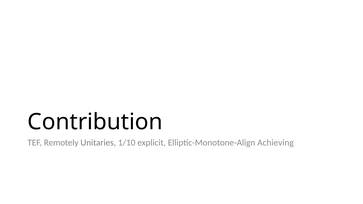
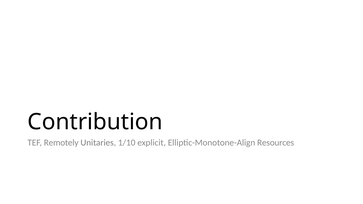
Achieving: Achieving -> Resources
